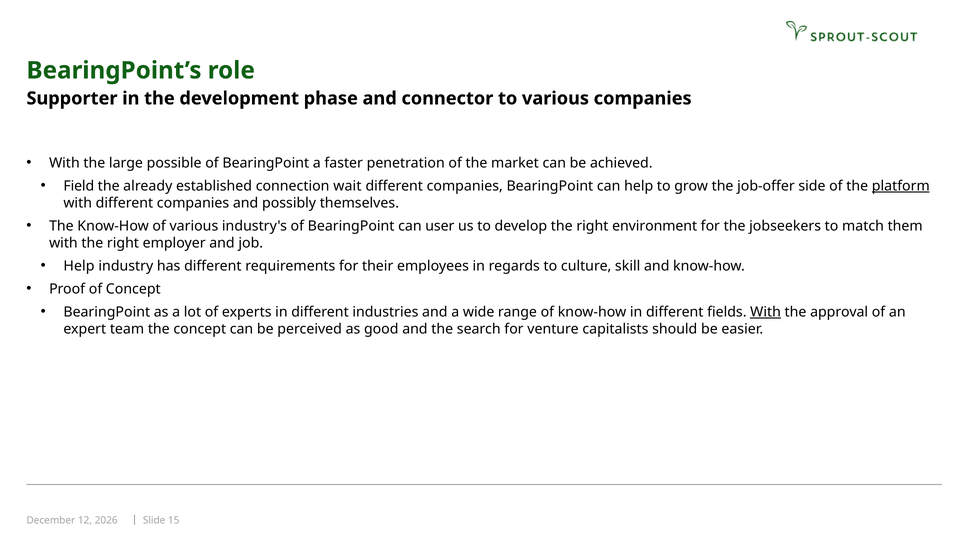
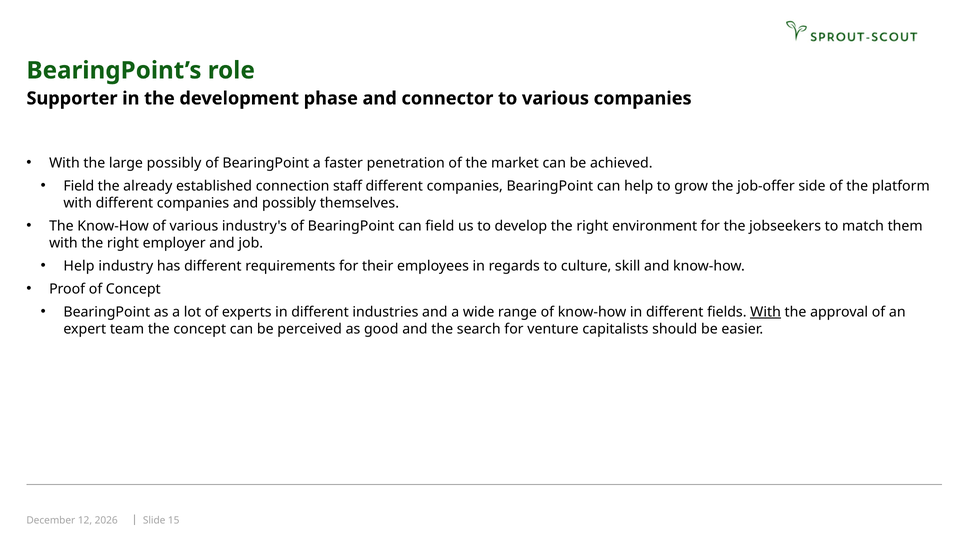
large possible: possible -> possibly
wait: wait -> staff
platform underline: present -> none
can user: user -> field
